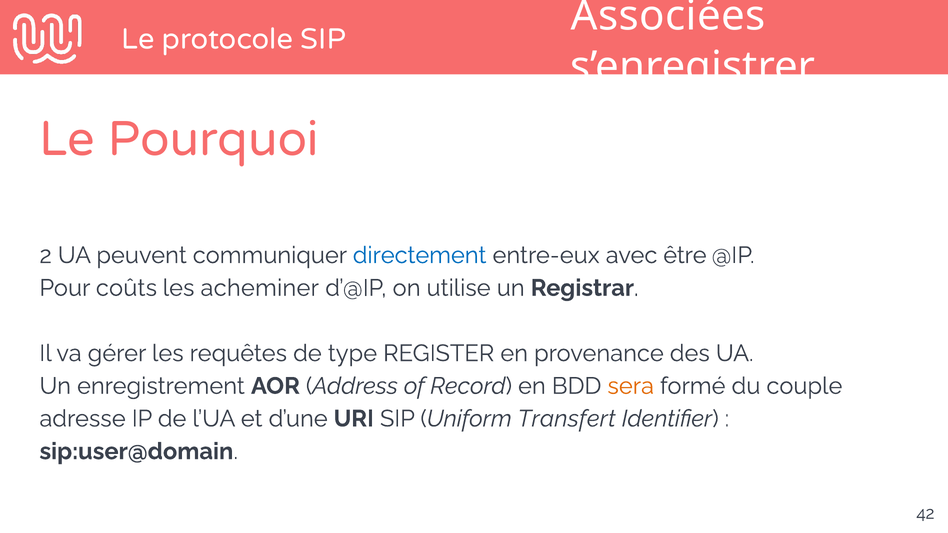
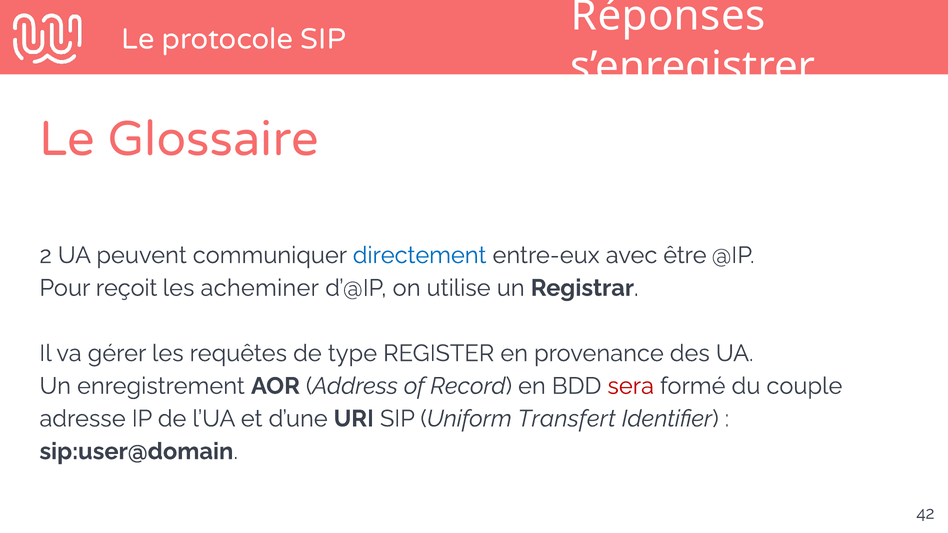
Associées: Associées -> Réponses
Pourquoi: Pourquoi -> Glossaire
coûts: coûts -> reçoit
sera colour: orange -> red
